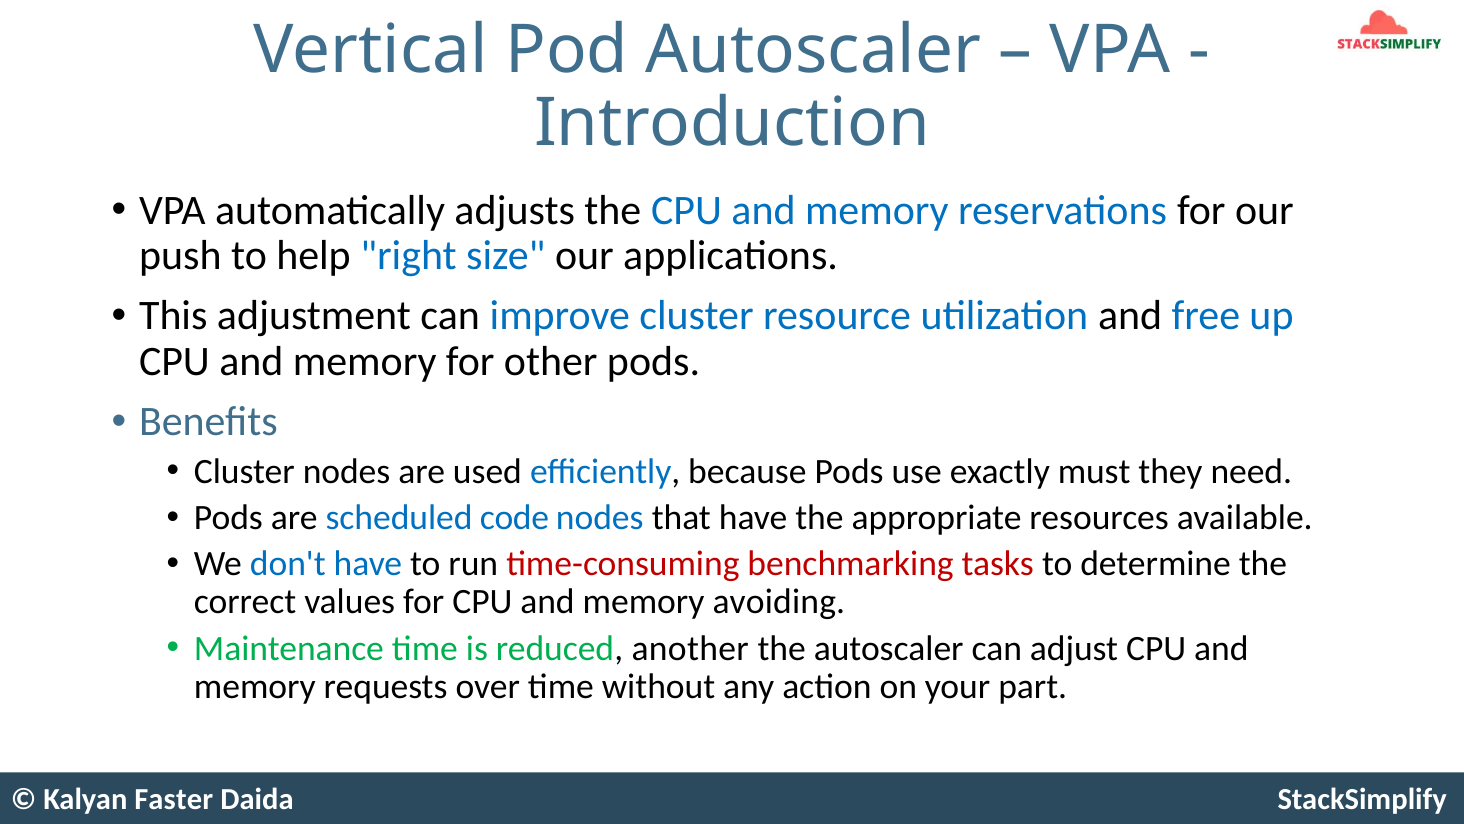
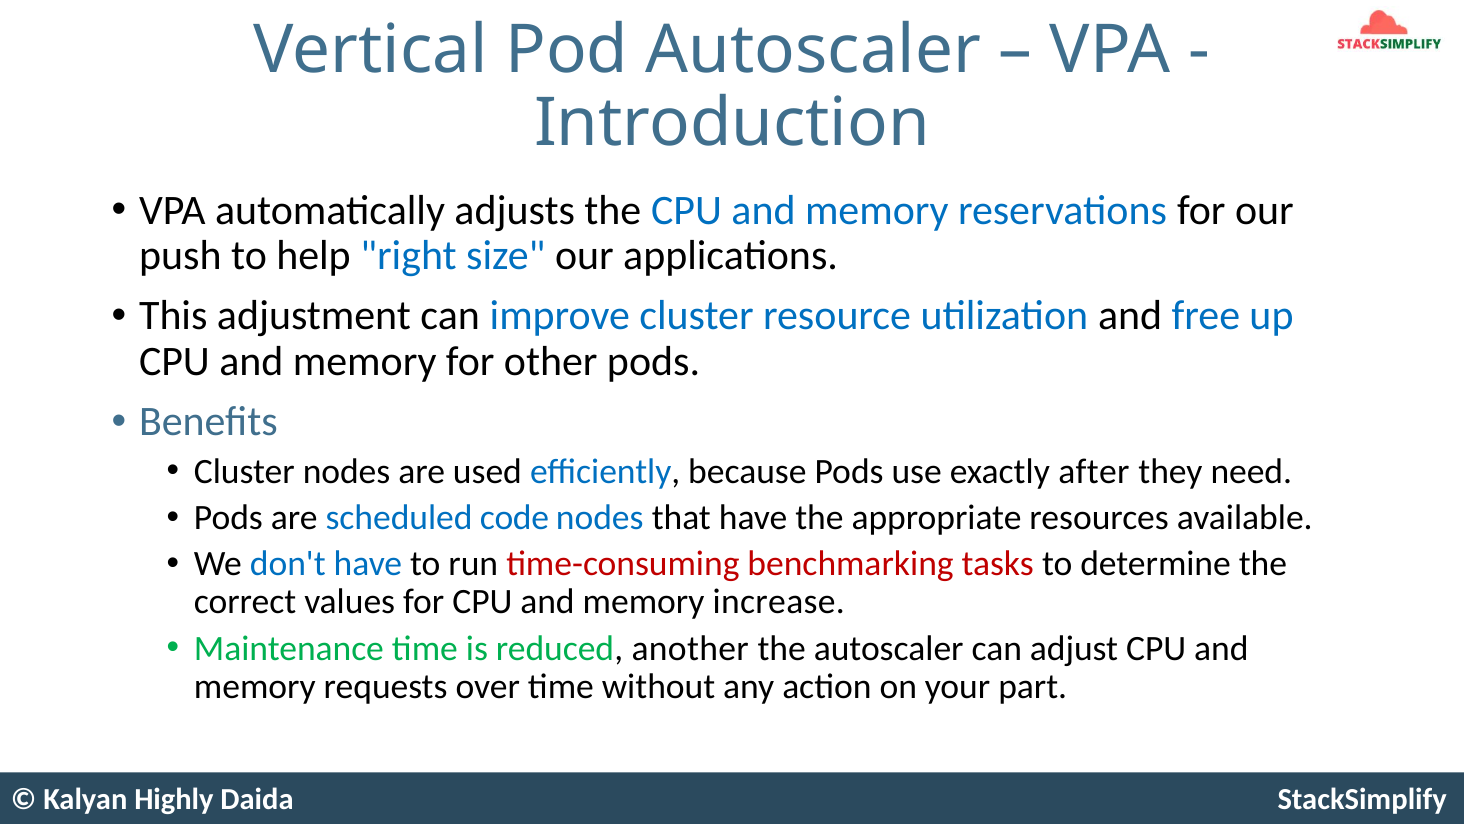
must: must -> after
avoiding: avoiding -> increase
Faster: Faster -> Highly
